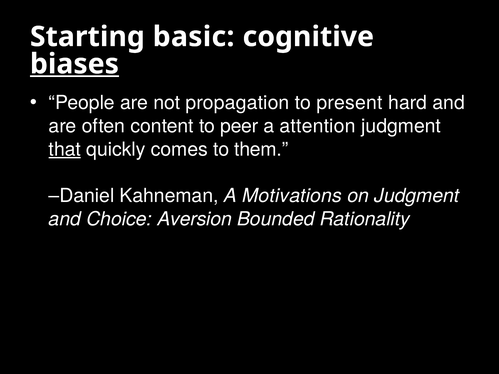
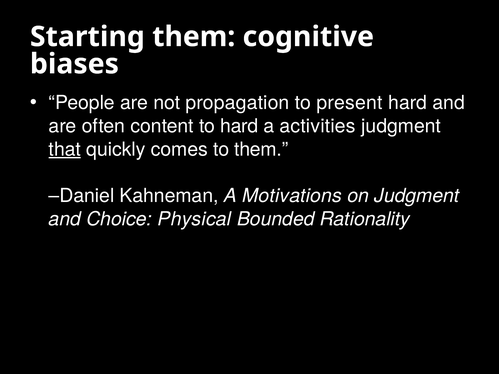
Starting basic: basic -> them
biases underline: present -> none
to peer: peer -> hard
attention: attention -> activities
Aversion: Aversion -> Physical
